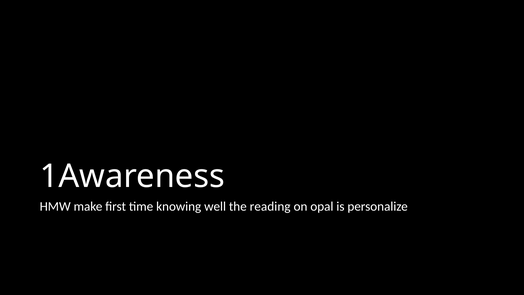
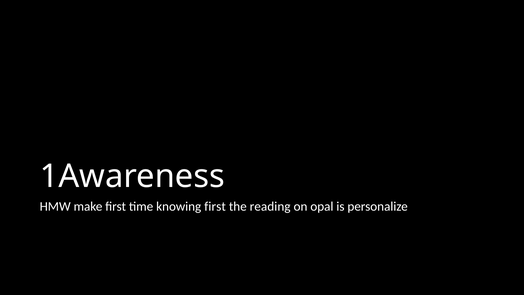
knowing well: well -> first
